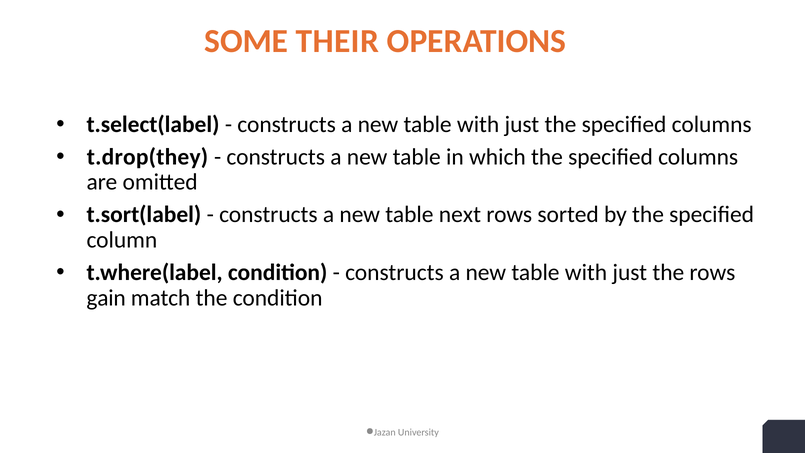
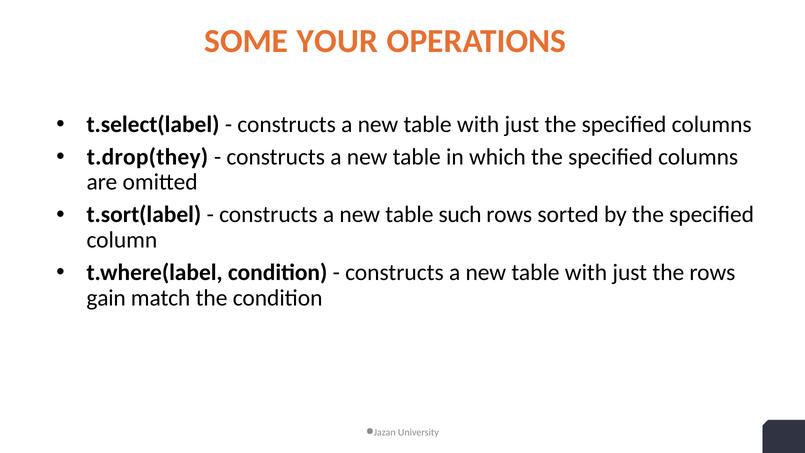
THEIR: THEIR -> YOUR
next: next -> such
